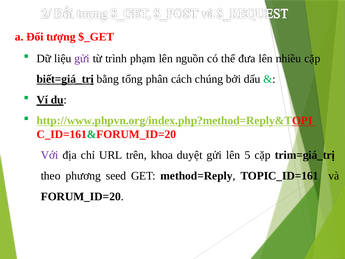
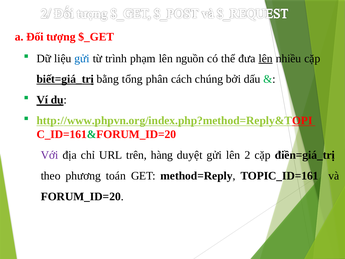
gửi at (82, 58) colour: purple -> blue
lên at (266, 58) underline: none -> present
khoa: khoa -> hàng
5: 5 -> 2
trim=giá_trị: trim=giá_trị -> điền=giá_trị
seed: seed -> toán
